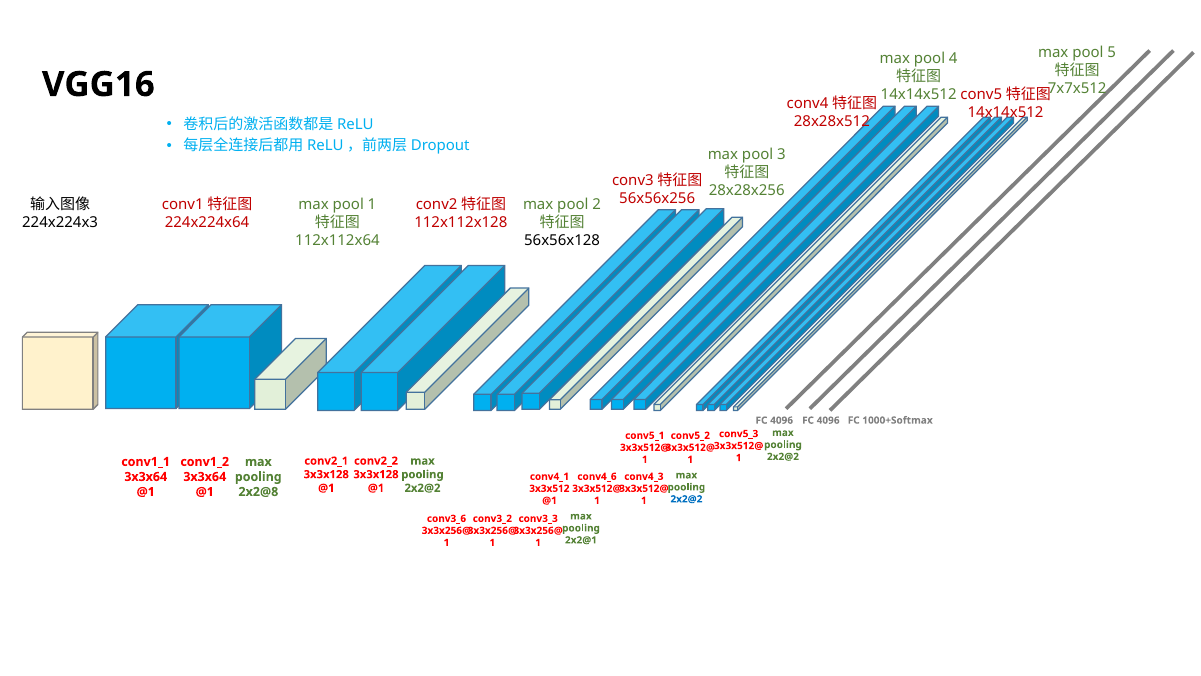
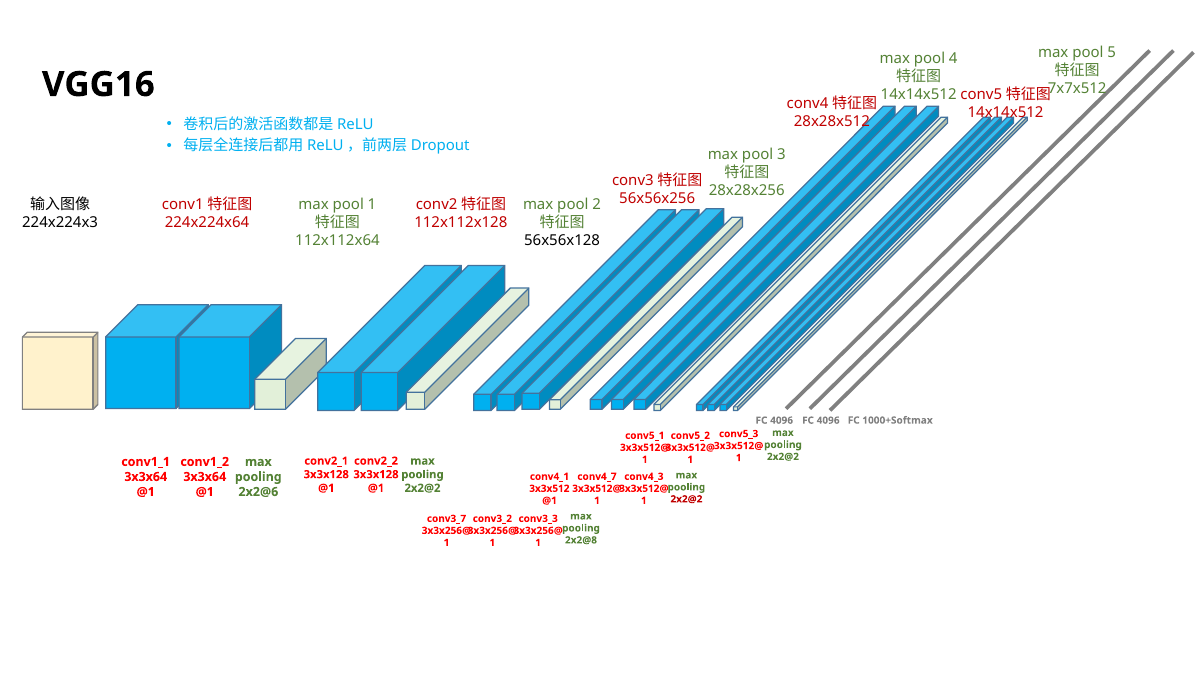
conv4_6: conv4_6 -> conv4_7
2x2@8: 2x2@8 -> 2x2@6
2x2@2 at (686, 499) colour: blue -> red
conv3_6: conv3_6 -> conv3_7
2x2@1: 2x2@1 -> 2x2@8
